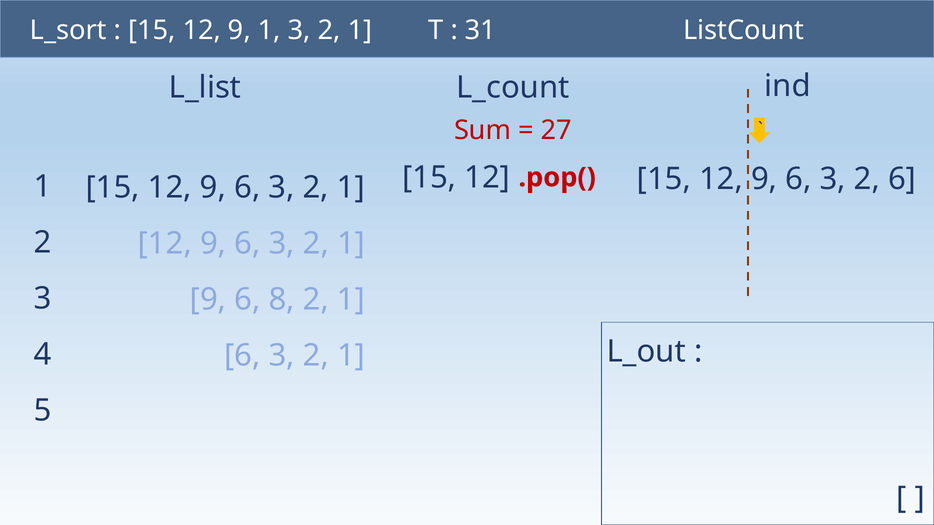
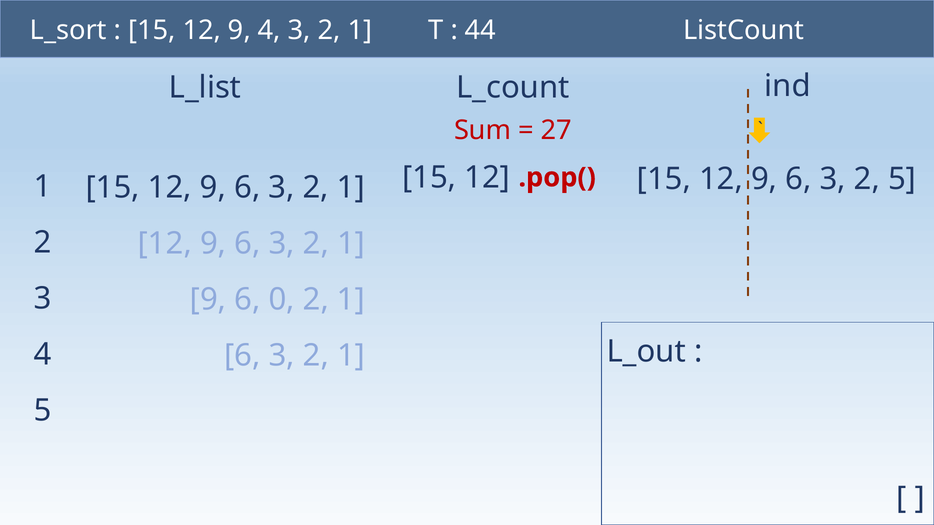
9 1: 1 -> 4
31: 31 -> 44
2 6: 6 -> 5
8: 8 -> 0
